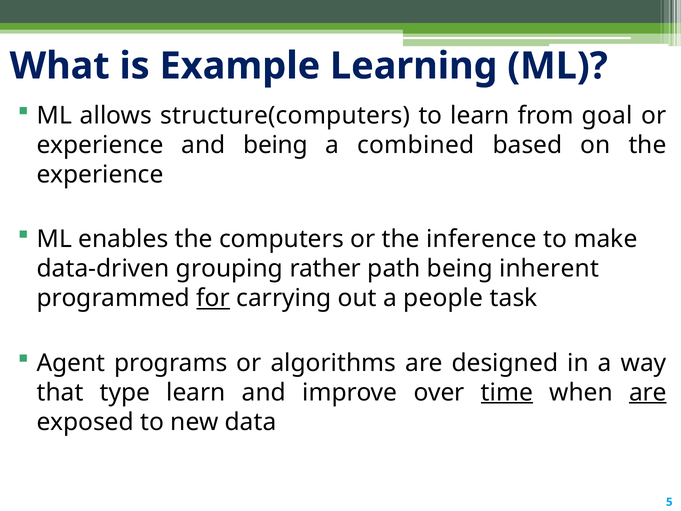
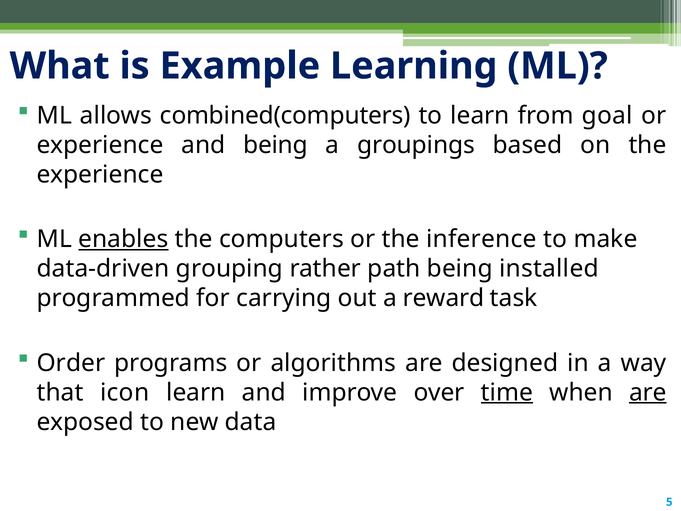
structure(computers: structure(computers -> combined(computers
combined: combined -> groupings
enables underline: none -> present
inherent: inherent -> installed
for underline: present -> none
people: people -> reward
Agent: Agent -> Order
type: type -> icon
